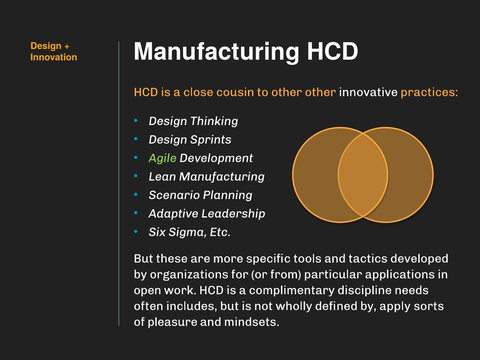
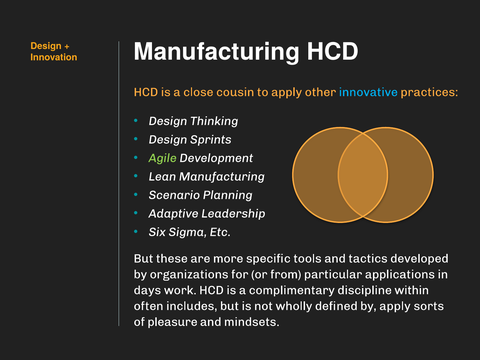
to other: other -> apply
innovative colour: white -> light blue
open: open -> days
needs: needs -> within
